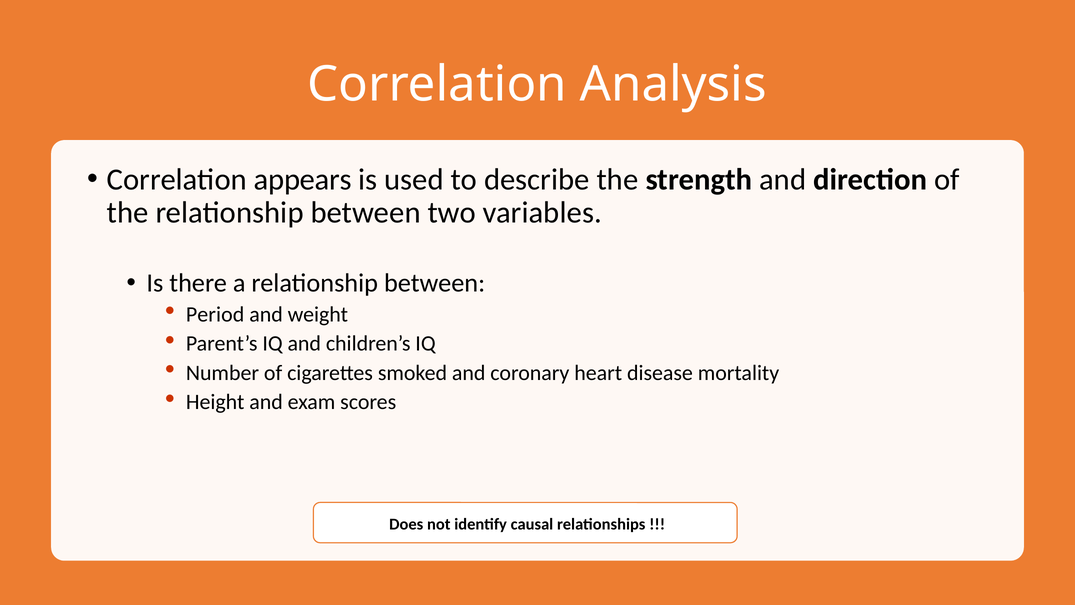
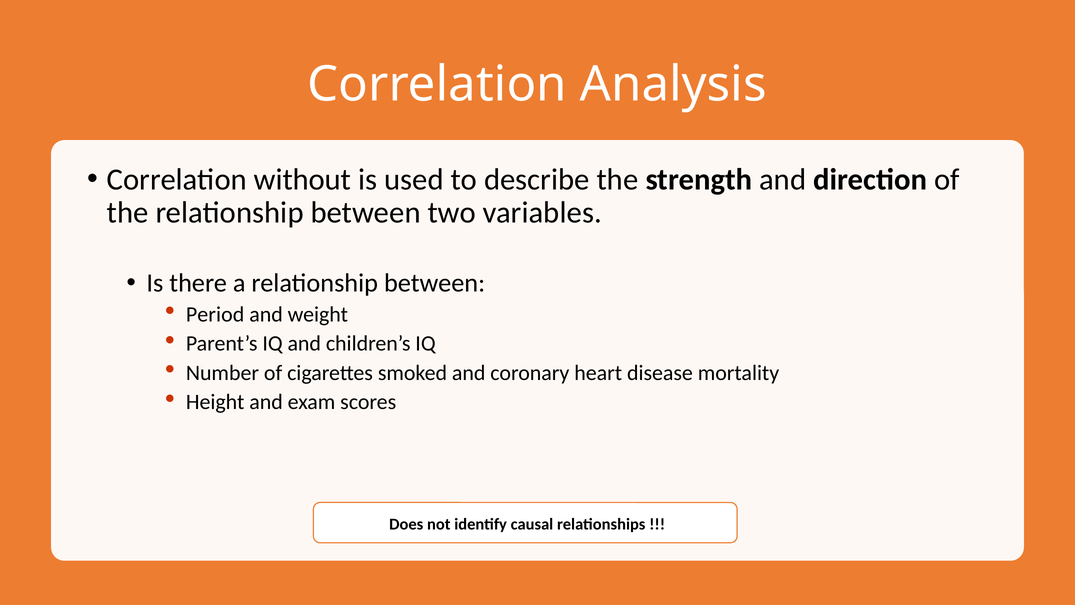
appears: appears -> without
